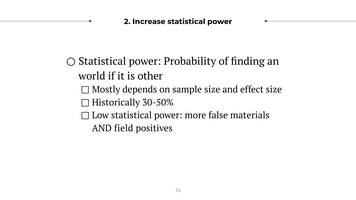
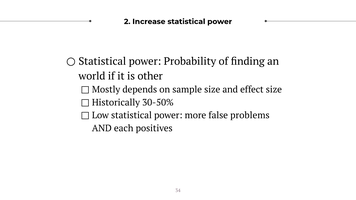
materials: materials -> problems
field: field -> each
